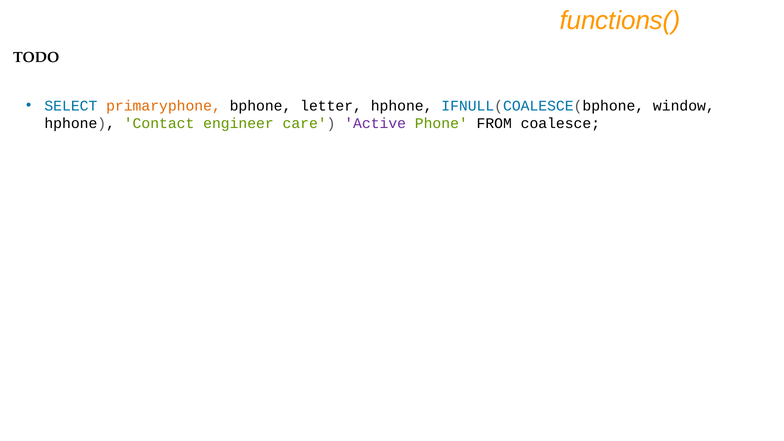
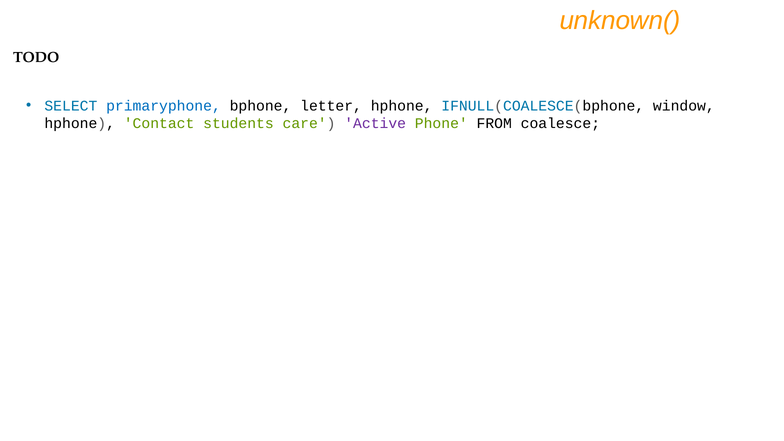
functions(: functions( -> unknown(
primaryphone colour: orange -> blue
engineer: engineer -> students
